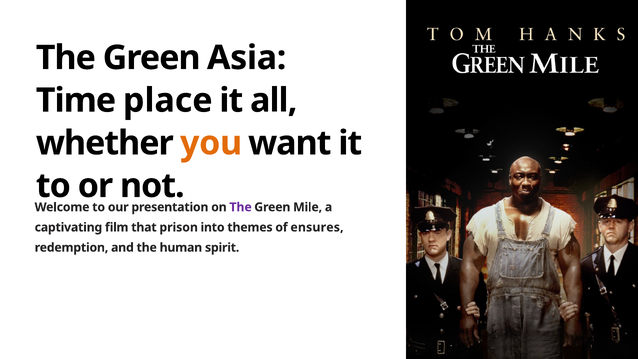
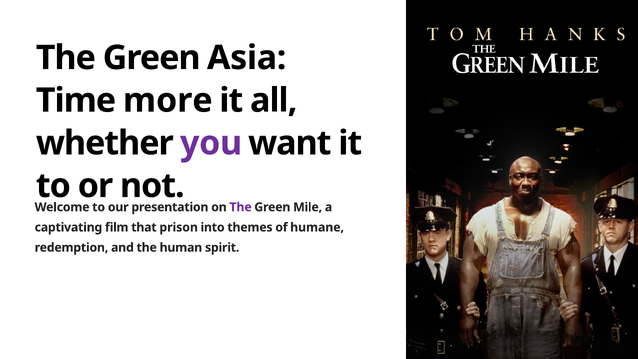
place: place -> more
you colour: orange -> purple
ensures: ensures -> humane
